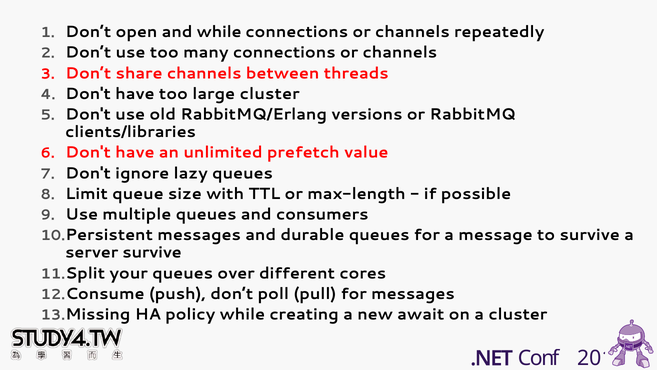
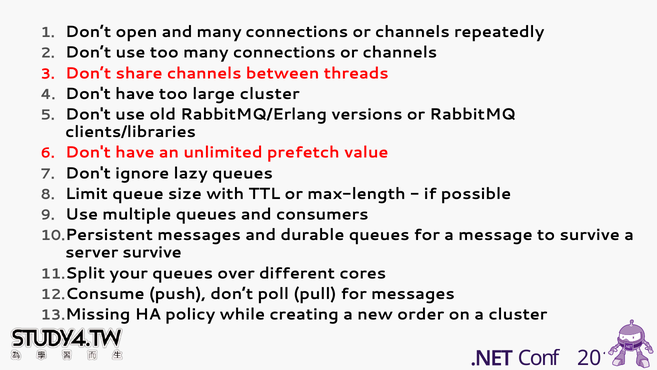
and while: while -> many
await: await -> order
